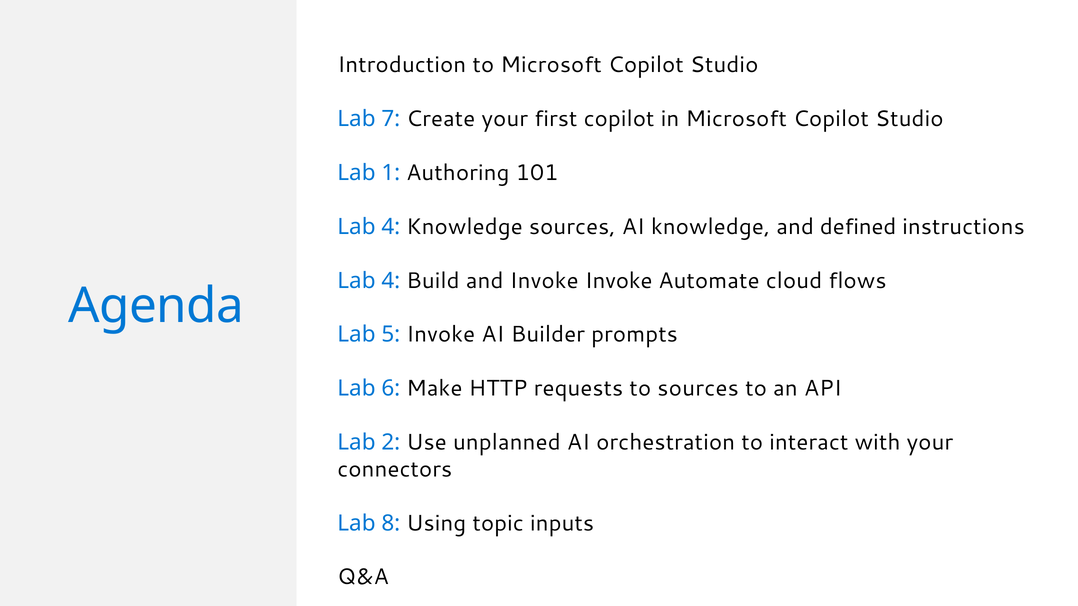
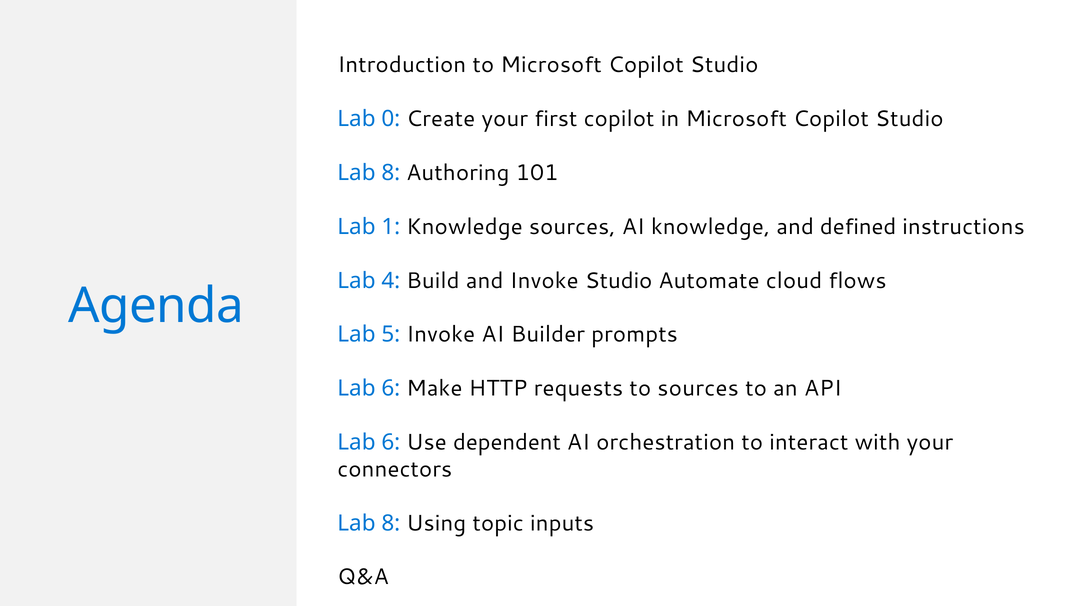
7: 7 -> 0
1 at (391, 173): 1 -> 8
4 at (391, 227): 4 -> 1
Invoke Invoke: Invoke -> Studio
2 at (391, 443): 2 -> 6
unplanned: unplanned -> dependent
